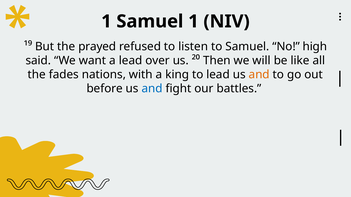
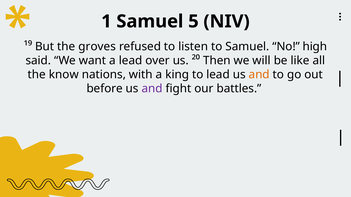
Samuel 1: 1 -> 5
prayed: prayed -> groves
fades: fades -> know
and at (152, 89) colour: blue -> purple
